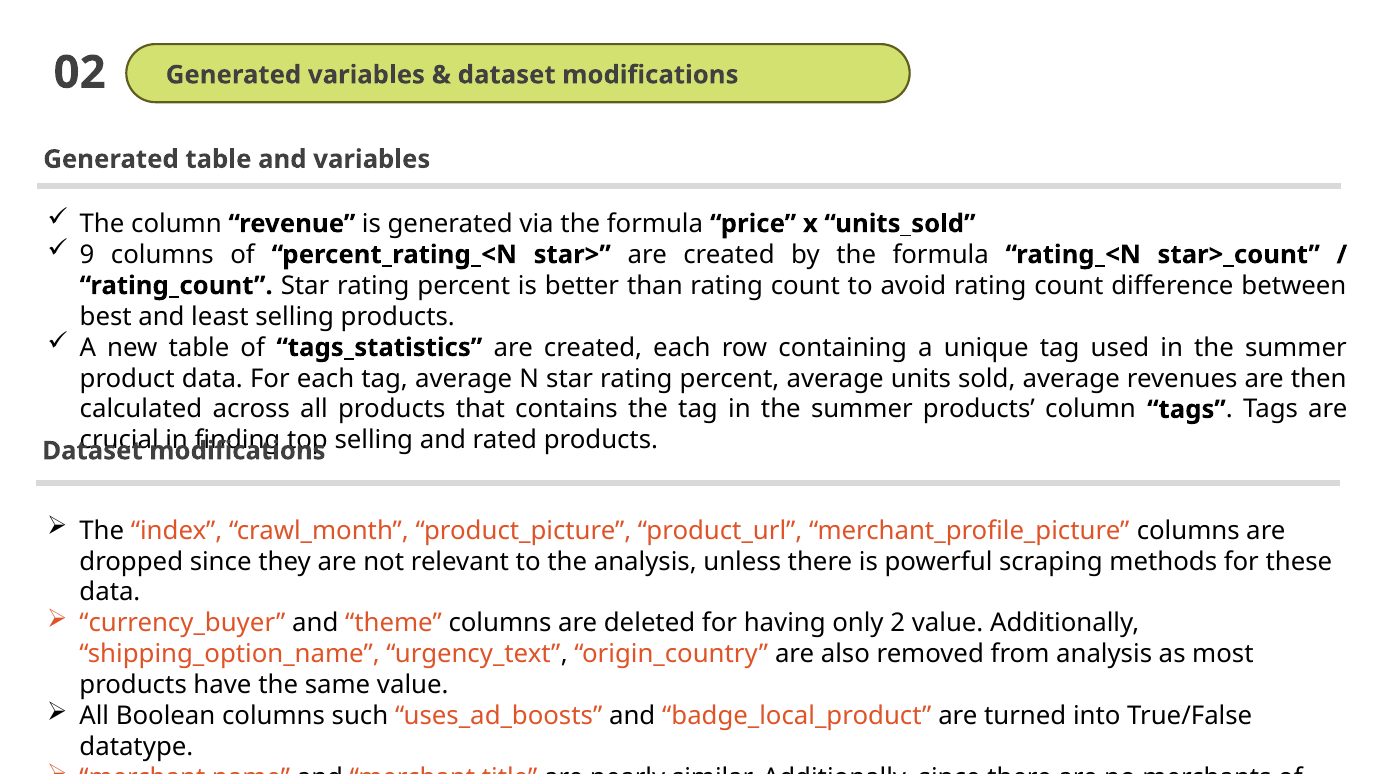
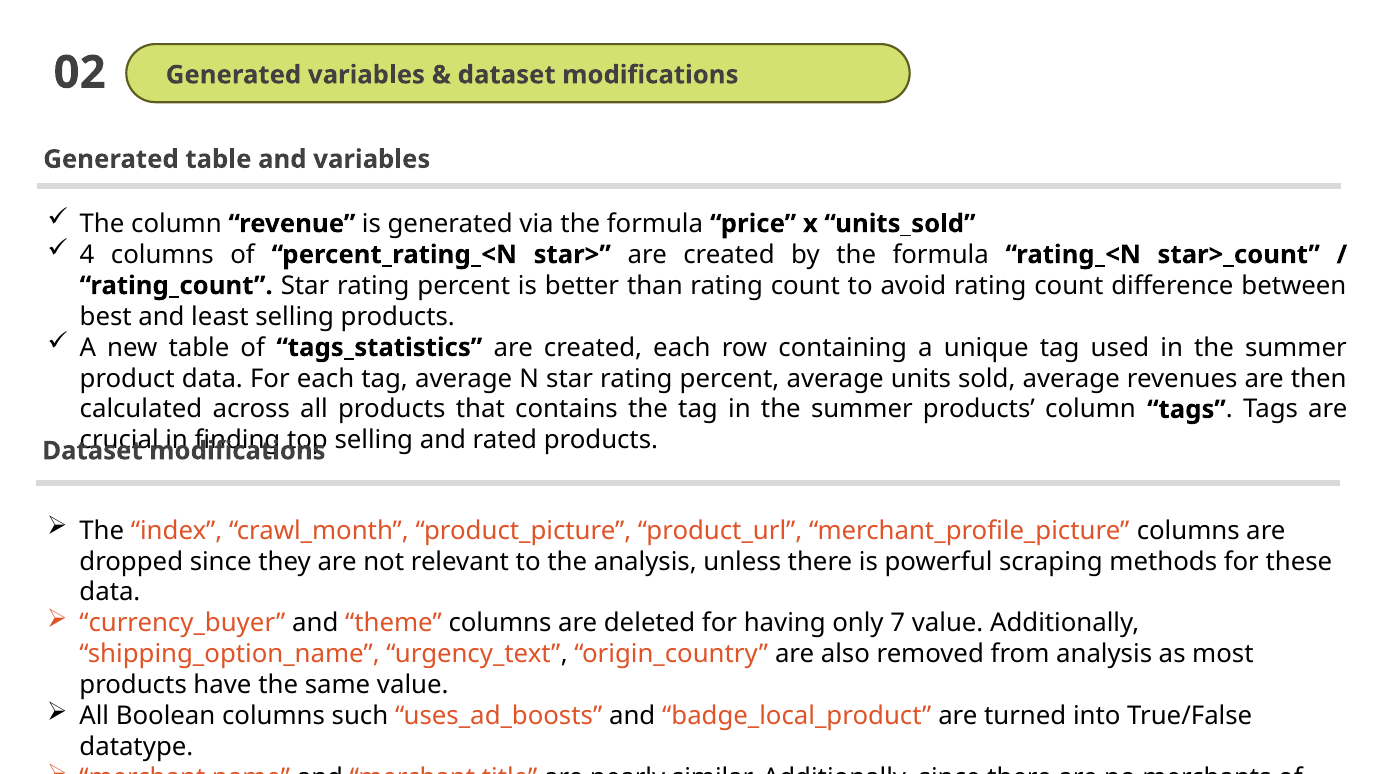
9: 9 -> 4
2: 2 -> 7
